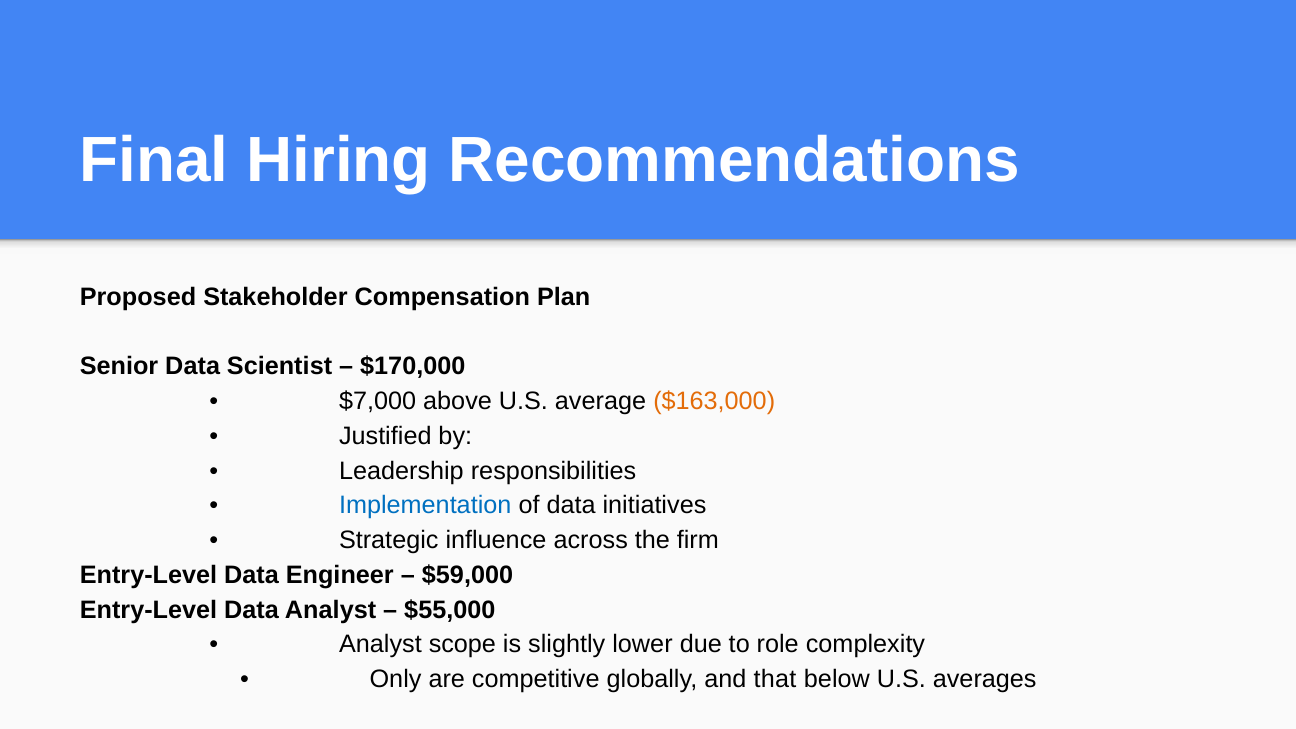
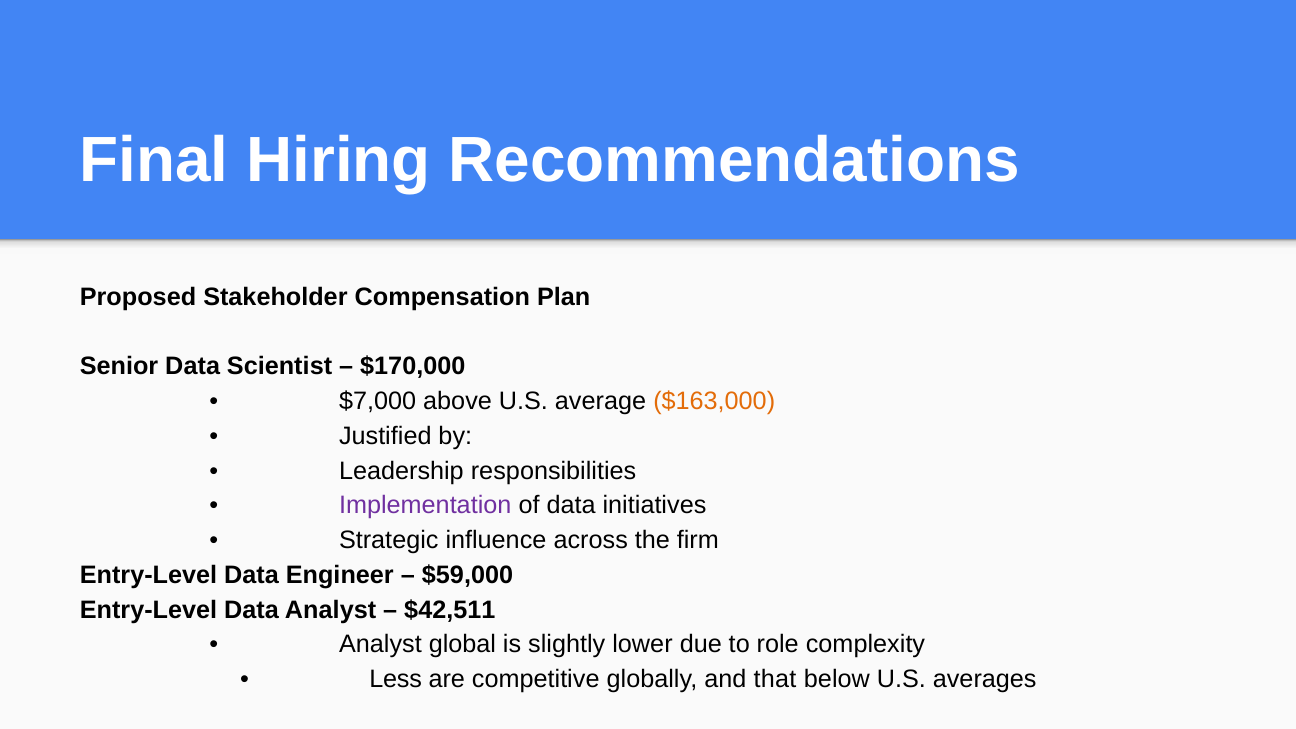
Implementation colour: blue -> purple
$55,000: $55,000 -> $42,511
scope: scope -> global
Only: Only -> Less
